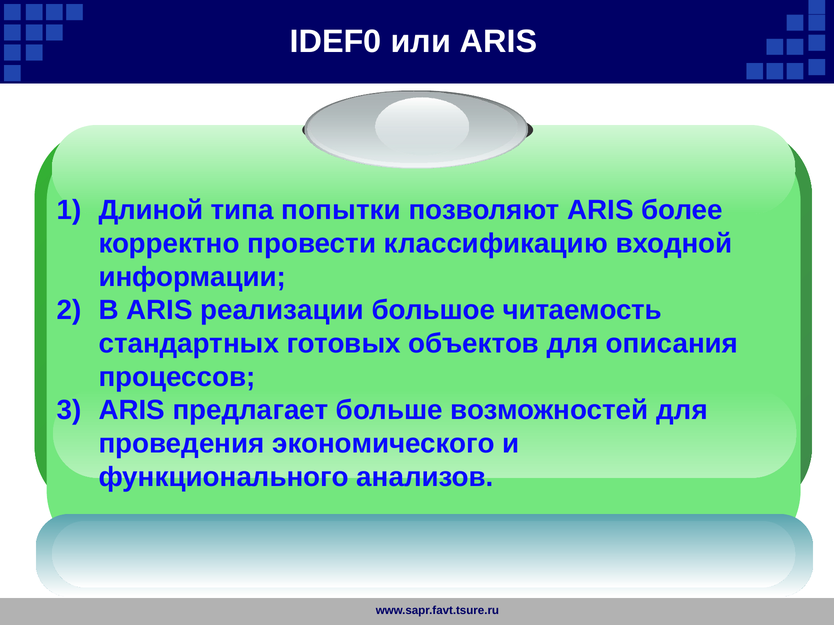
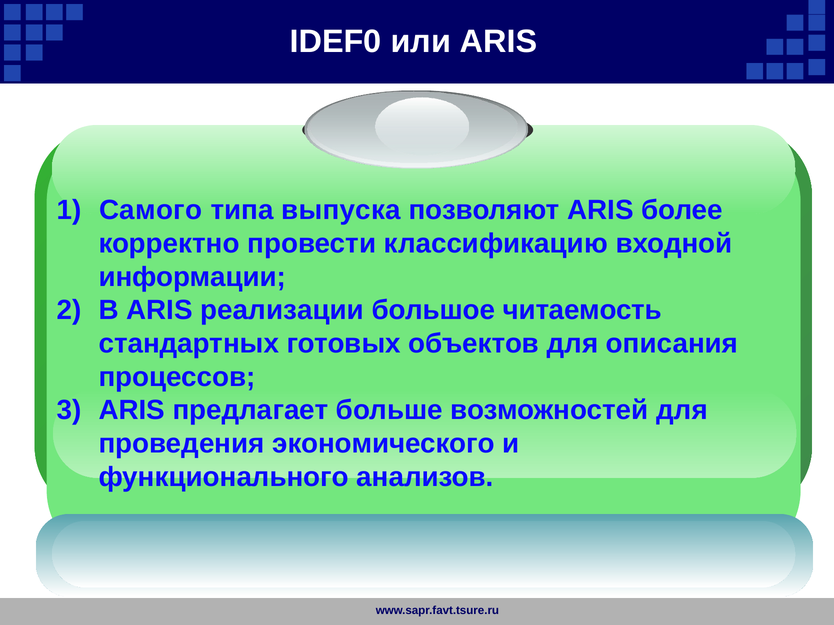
Длиной: Длиной -> Самого
попытки: попытки -> выпуска
